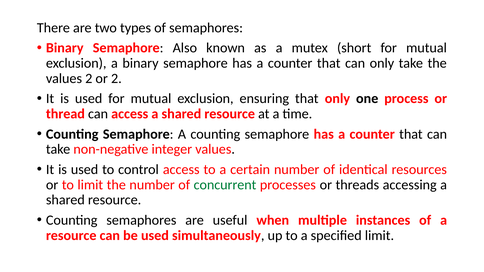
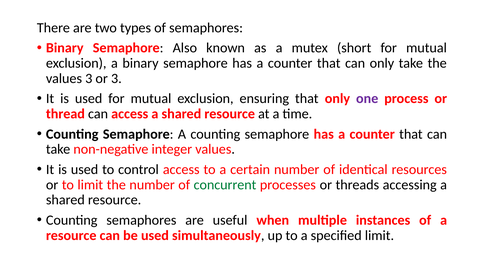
values 2: 2 -> 3
or 2: 2 -> 3
one colour: black -> purple
